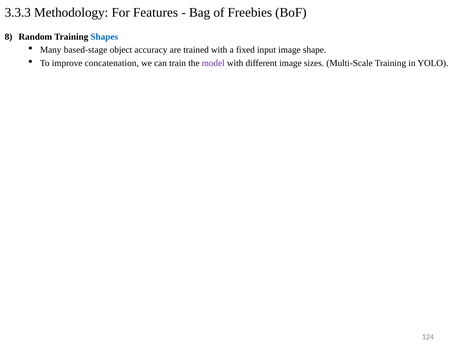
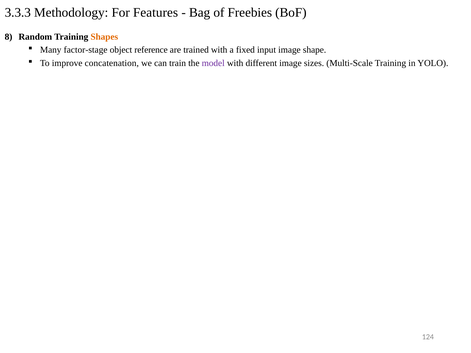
Shapes colour: blue -> orange
based-stage: based-stage -> factor-stage
accuracy: accuracy -> reference
